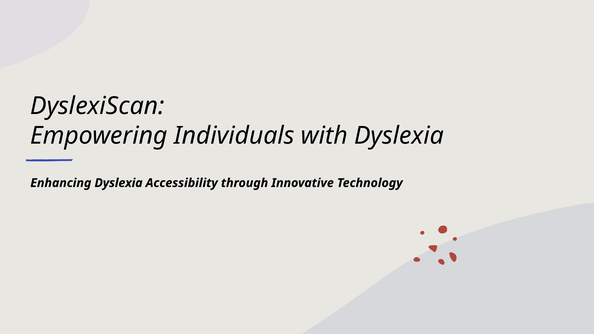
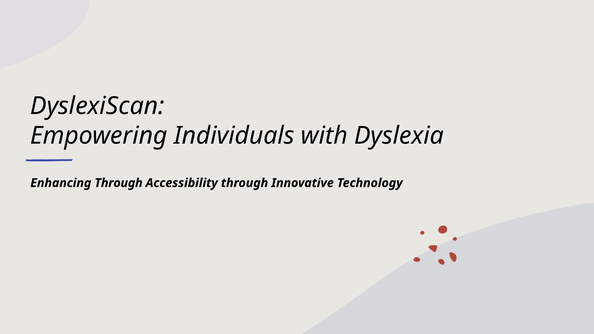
Enhancing Dyslexia: Dyslexia -> Through
